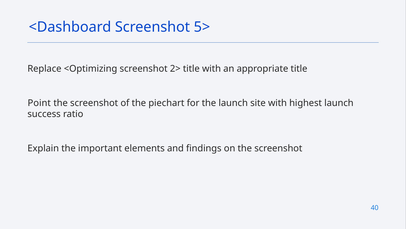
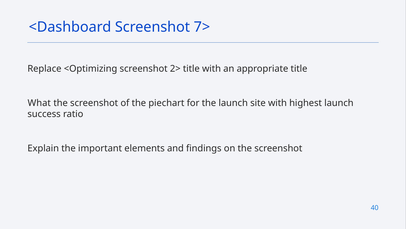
5>: 5> -> 7>
Point: Point -> What
